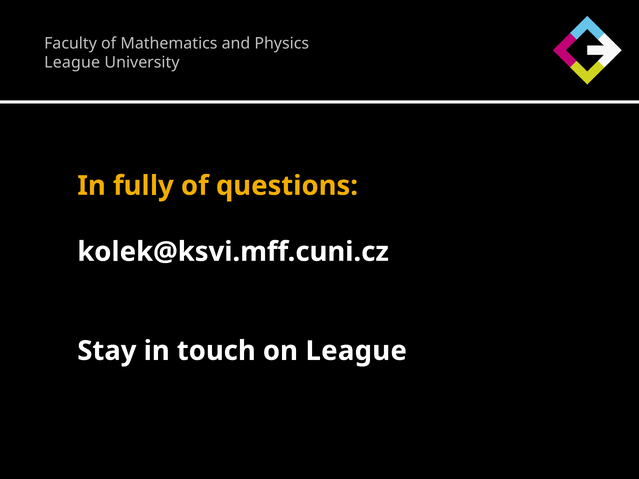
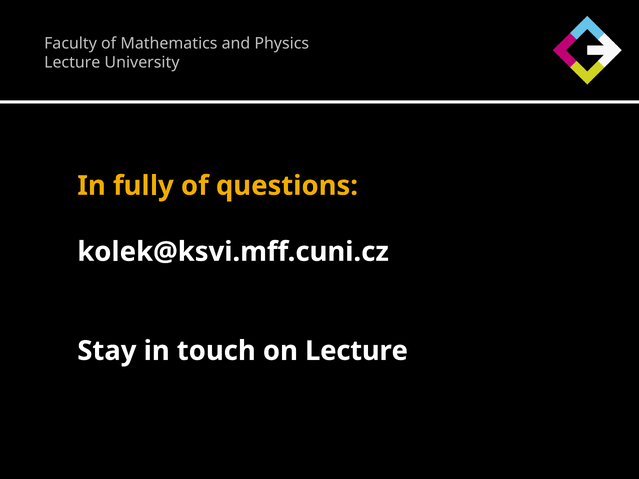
League at (72, 62): League -> Lecture
on League: League -> Lecture
